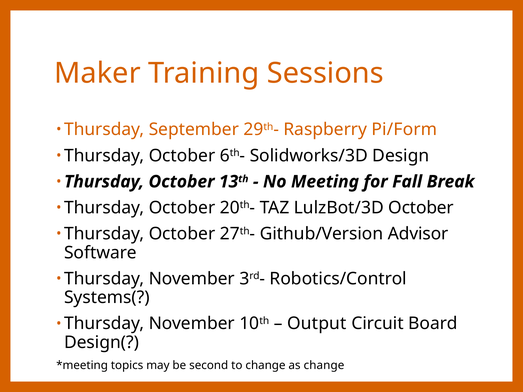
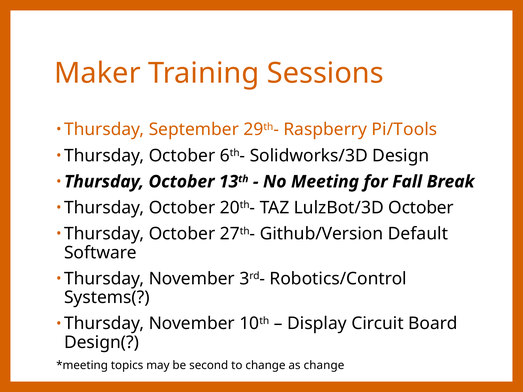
Pi/Form: Pi/Form -> Pi/Tools
Advisor: Advisor -> Default
Output: Output -> Display
